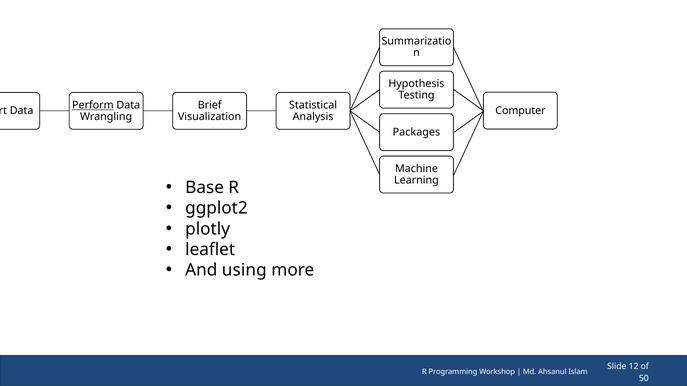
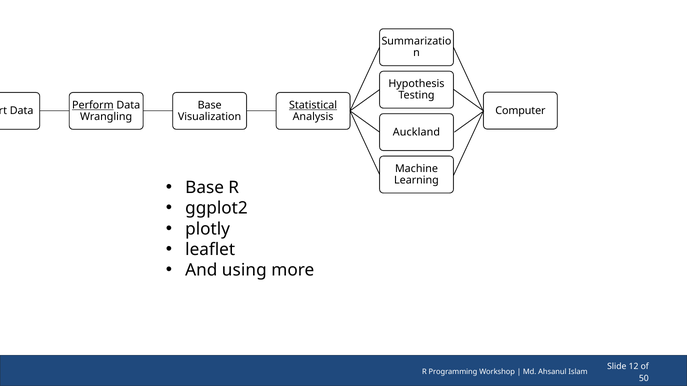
Brief at (210, 105): Brief -> Base
Statistical underline: none -> present
Packages: Packages -> Auckland
